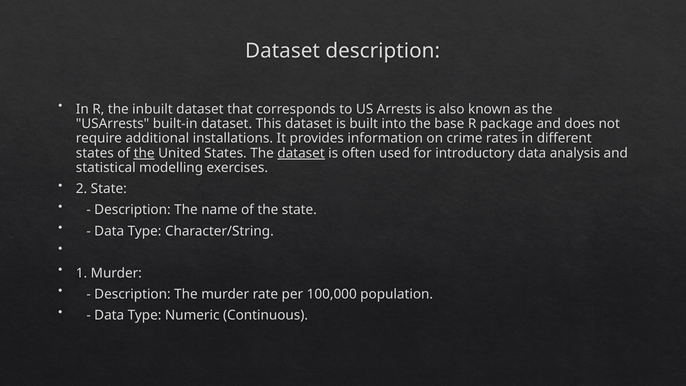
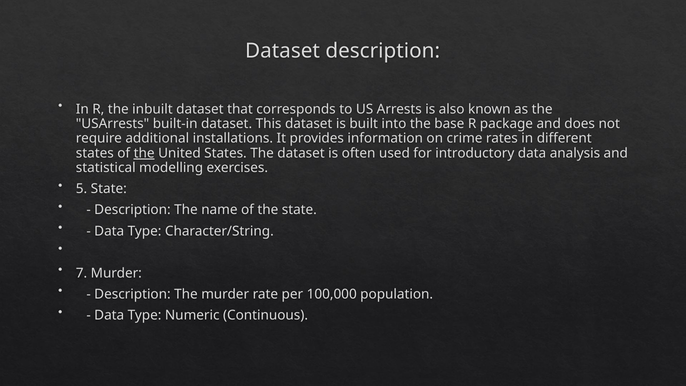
dataset at (301, 153) underline: present -> none
2: 2 -> 5
1: 1 -> 7
